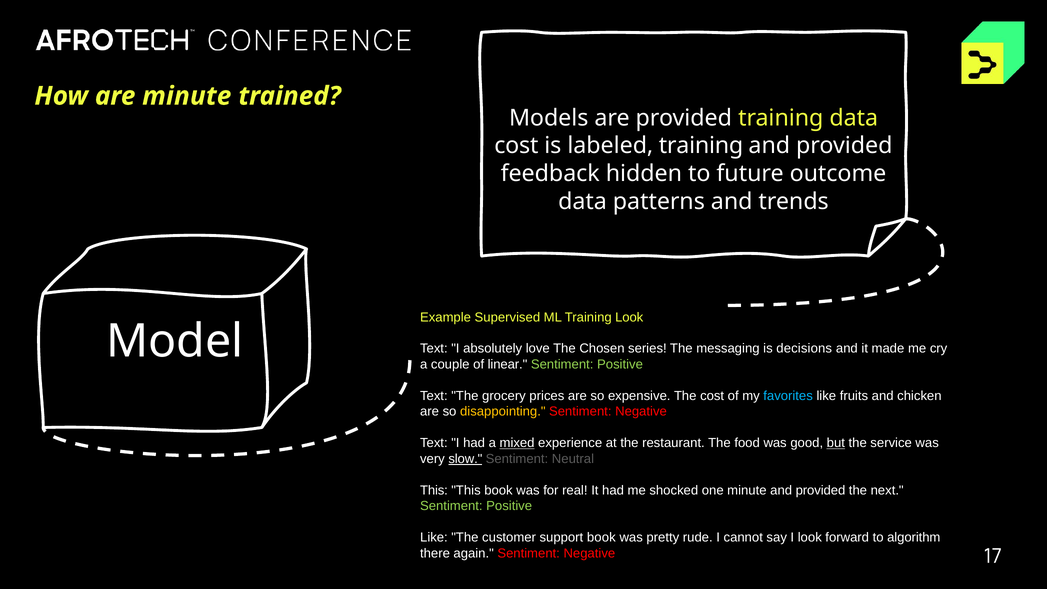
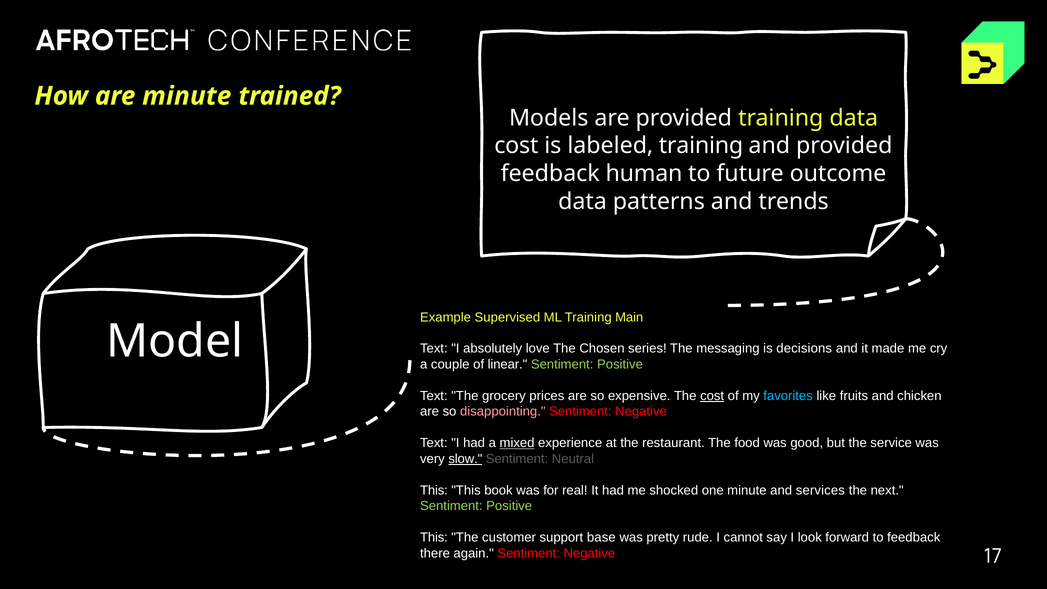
hidden: hidden -> human
Training Look: Look -> Main
cost at (712, 396) underline: none -> present
disappointing colour: yellow -> pink
but underline: present -> none
minute and provided: provided -> services
Like at (434, 538): Like -> This
support book: book -> base
to algorithm: algorithm -> feedback
